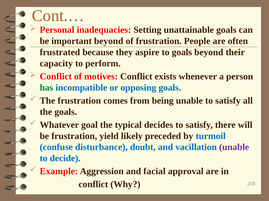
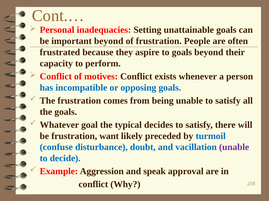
has colour: green -> blue
yield: yield -> want
facial: facial -> speak
